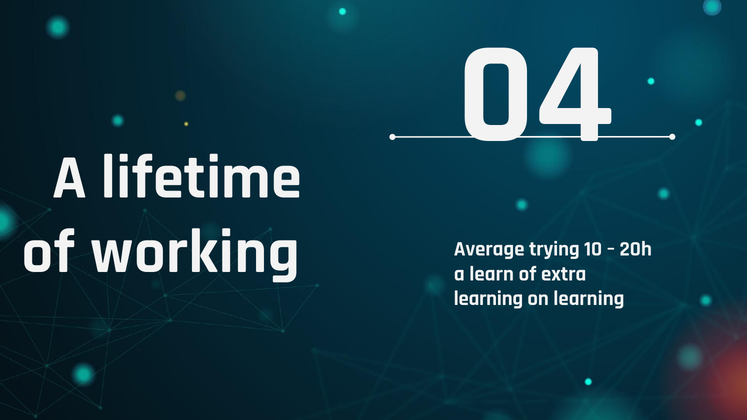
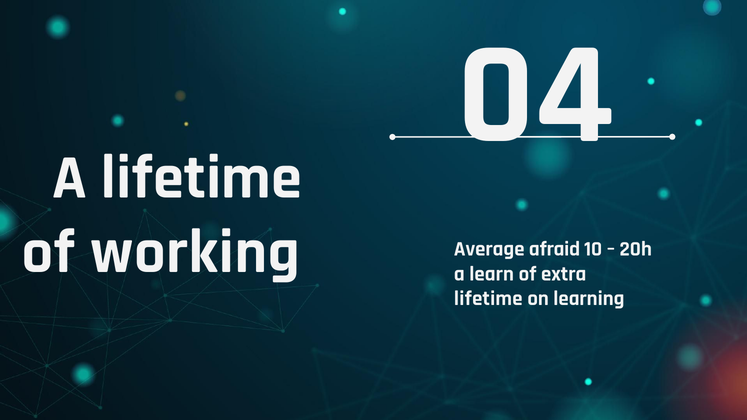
trying: trying -> afraid
learning at (488, 299): learning -> lifetime
